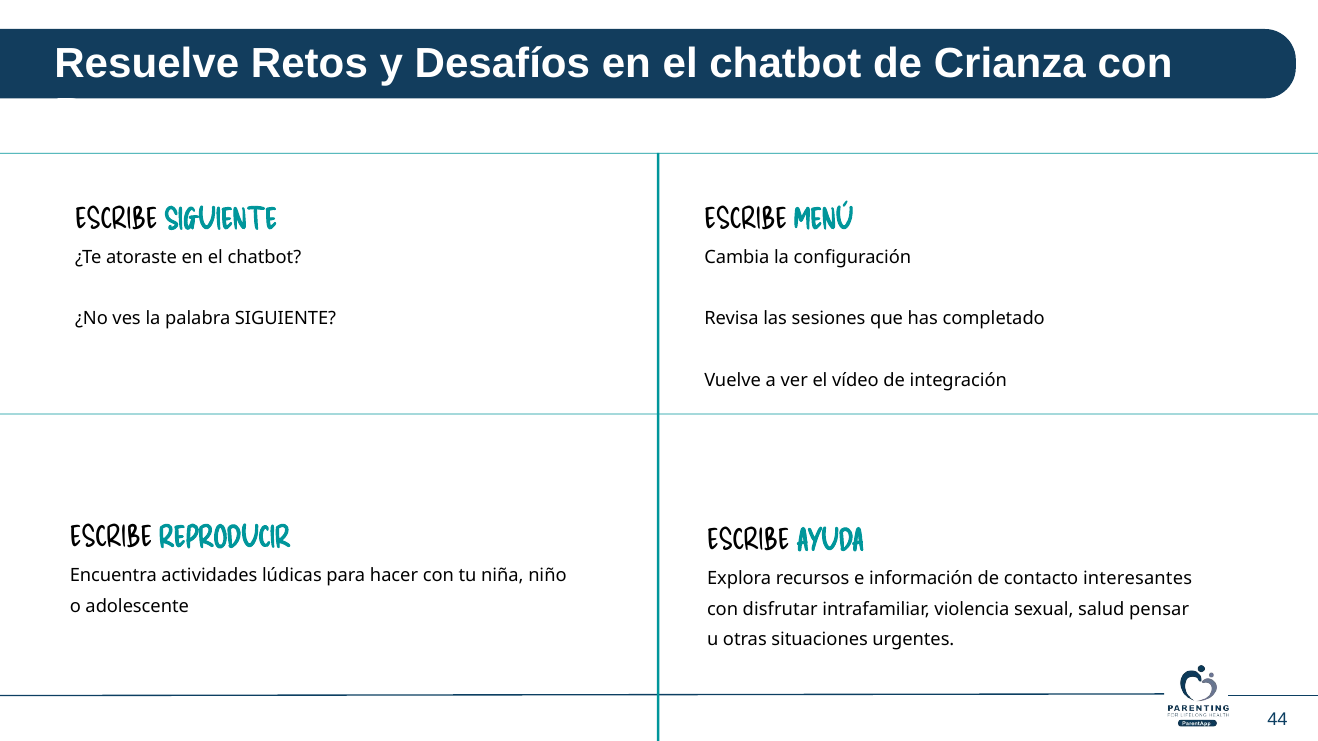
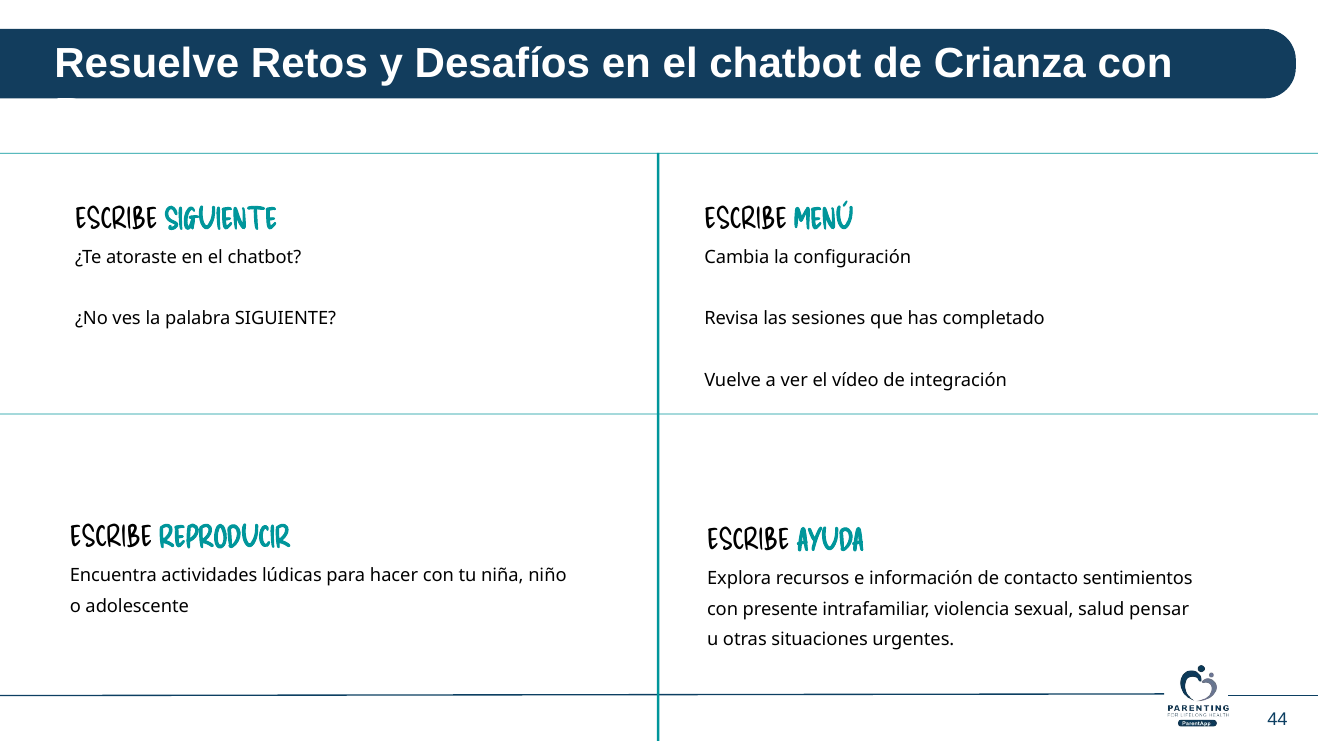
interesantes: interesantes -> sentimientos
disfrutar: disfrutar -> presente
